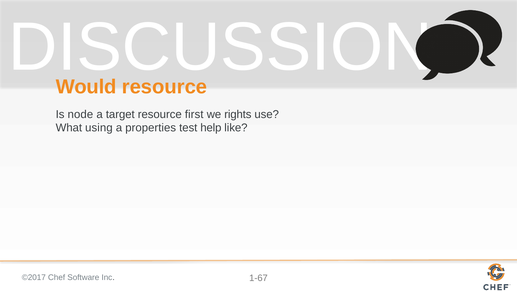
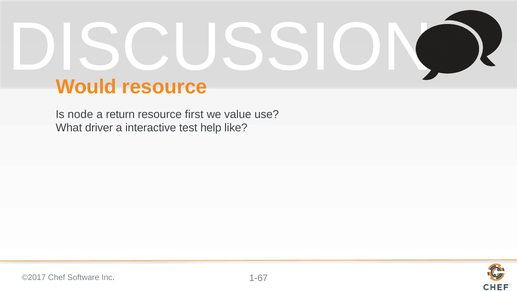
target: target -> return
rights: rights -> value
using: using -> driver
properties: properties -> interactive
